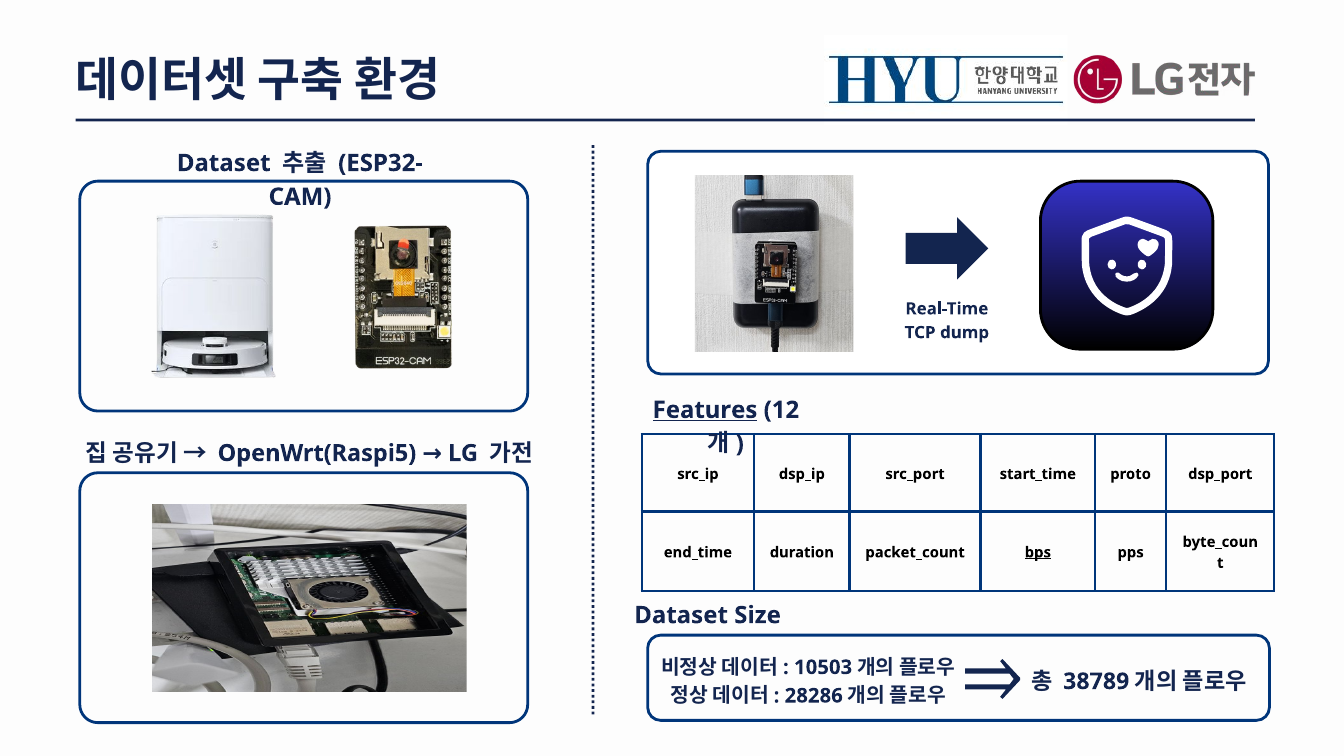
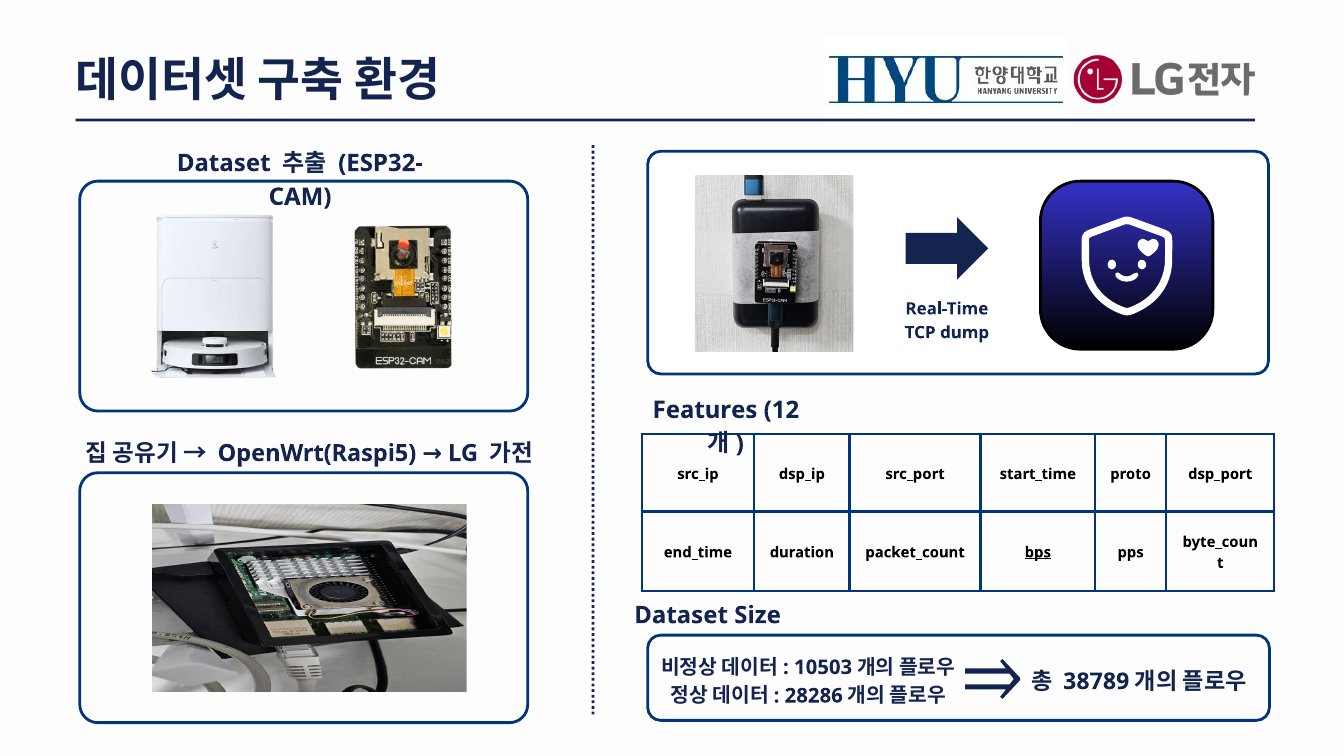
Features underline: present -> none
